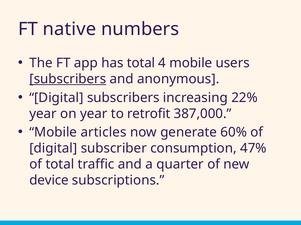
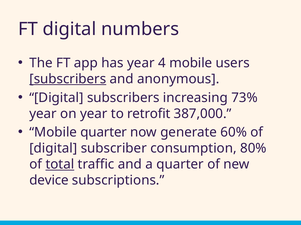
FT native: native -> digital
has total: total -> year
22%: 22% -> 73%
Mobile articles: articles -> quarter
47%: 47% -> 80%
total at (60, 165) underline: none -> present
